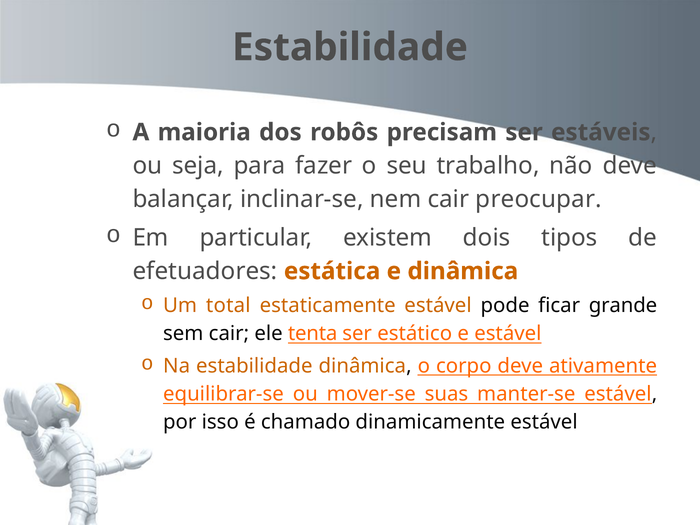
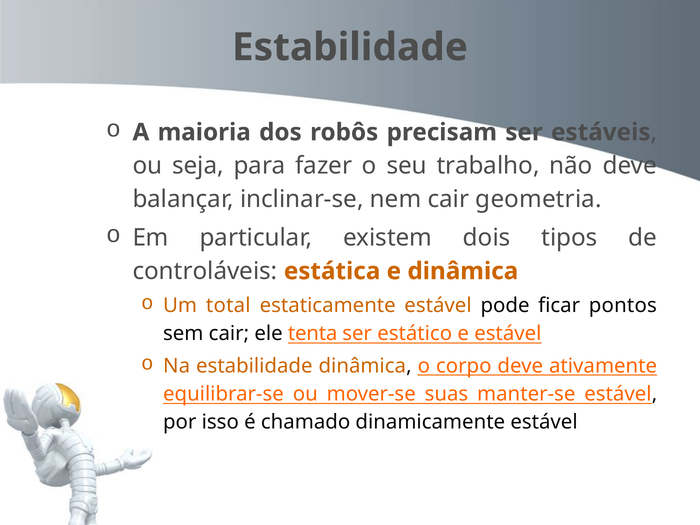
preocupar: preocupar -> geometria
efetuadores: efetuadores -> controláveis
grande: grande -> pontos
